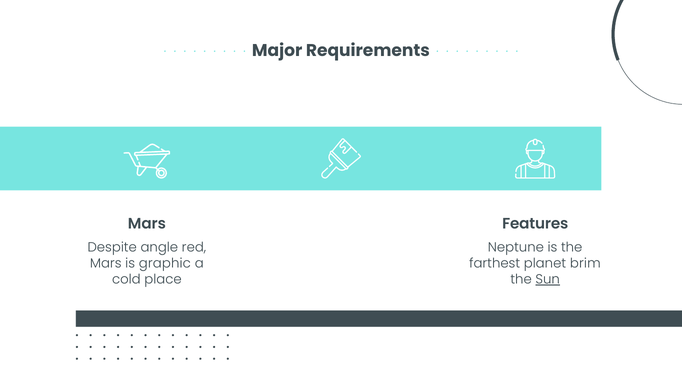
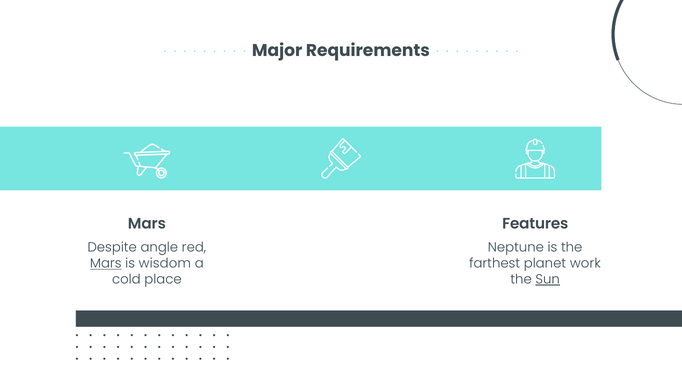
Mars at (106, 263) underline: none -> present
graphic: graphic -> wisdom
brim: brim -> work
